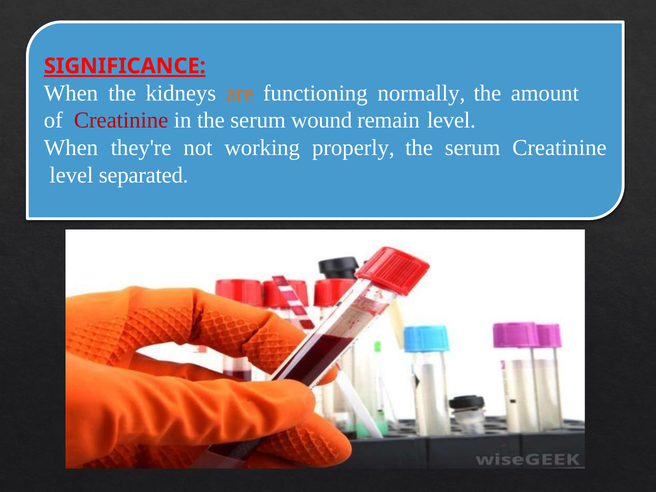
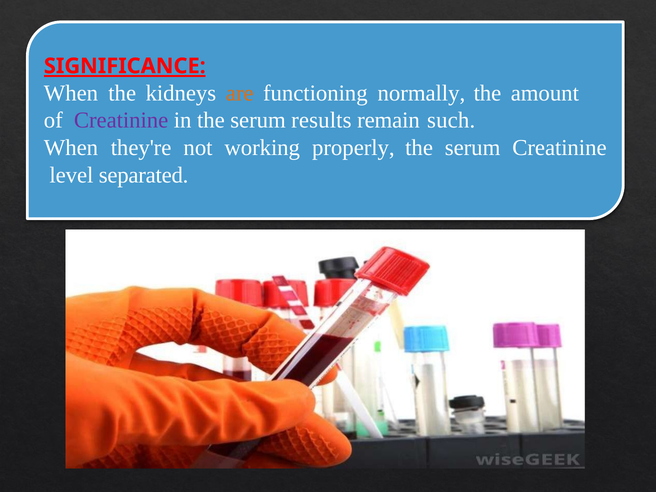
Creatinine at (121, 120) colour: red -> purple
wound: wound -> results
remain level: level -> such
